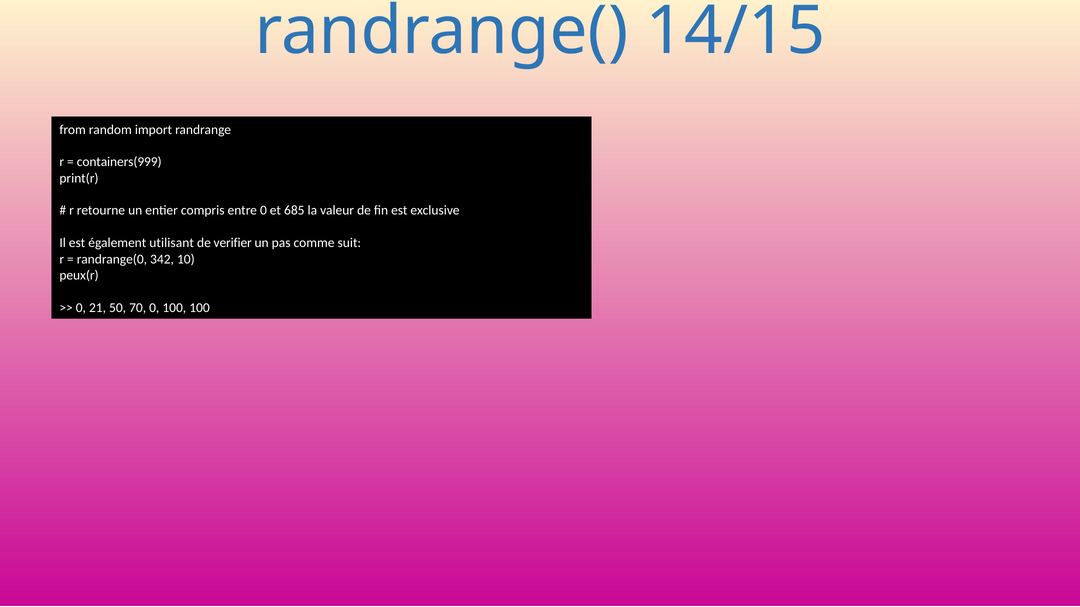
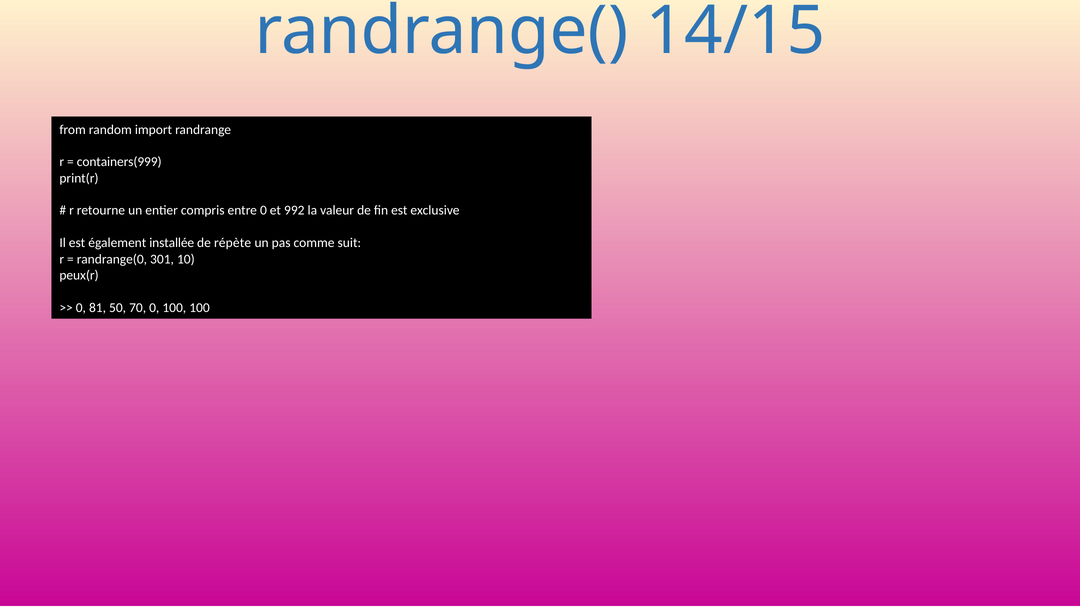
685: 685 -> 992
utilisant: utilisant -> installée
verifier: verifier -> répète
342: 342 -> 301
21: 21 -> 81
